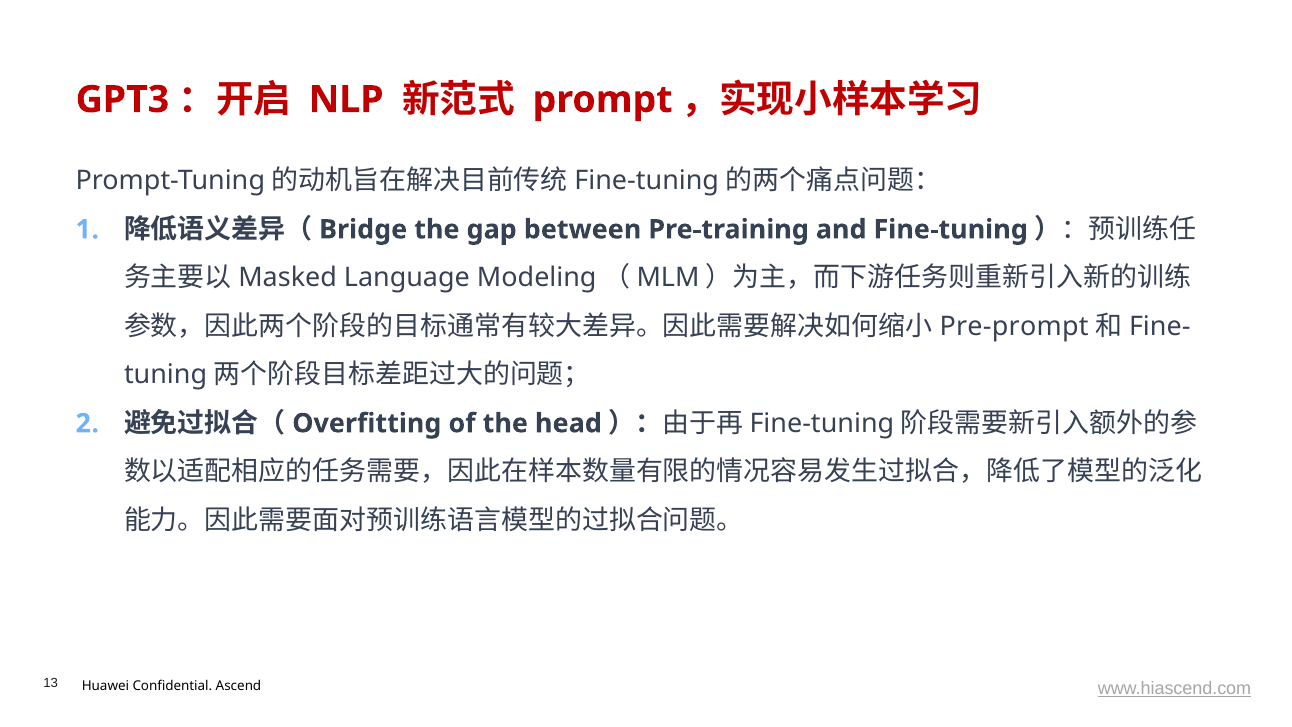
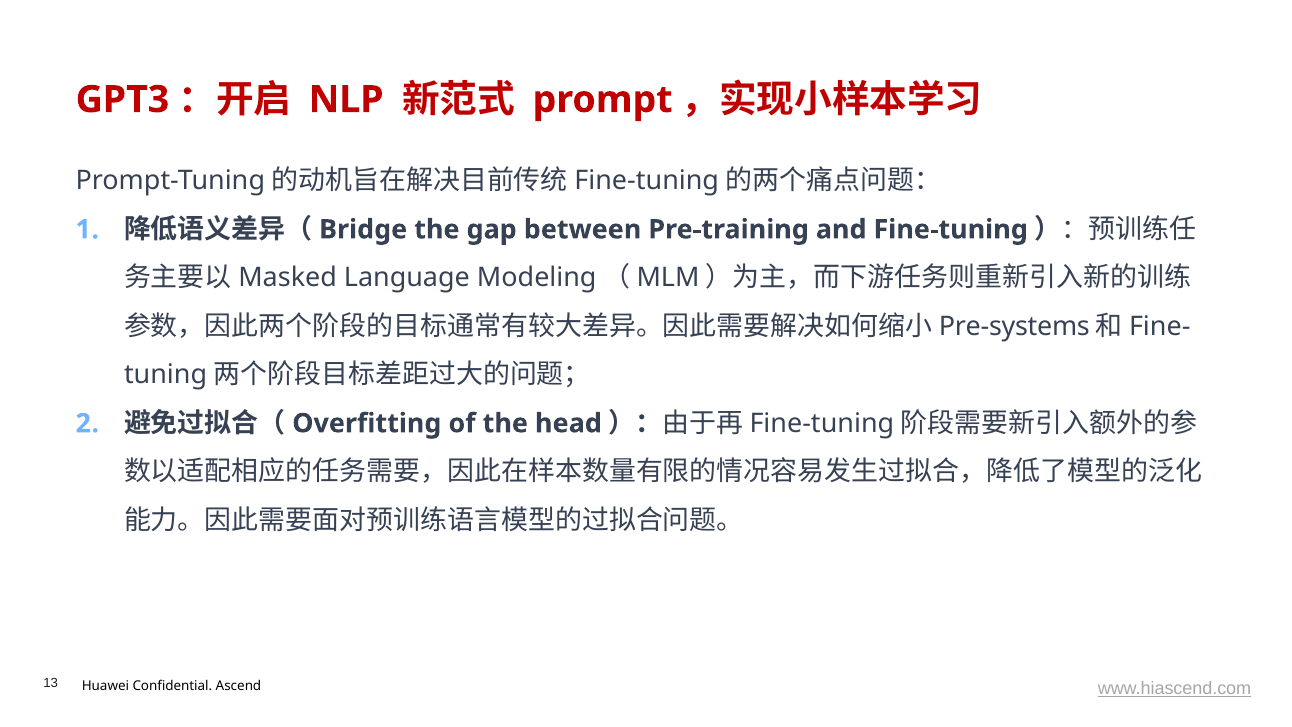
Pre-prompt: Pre-prompt -> Pre-systems
